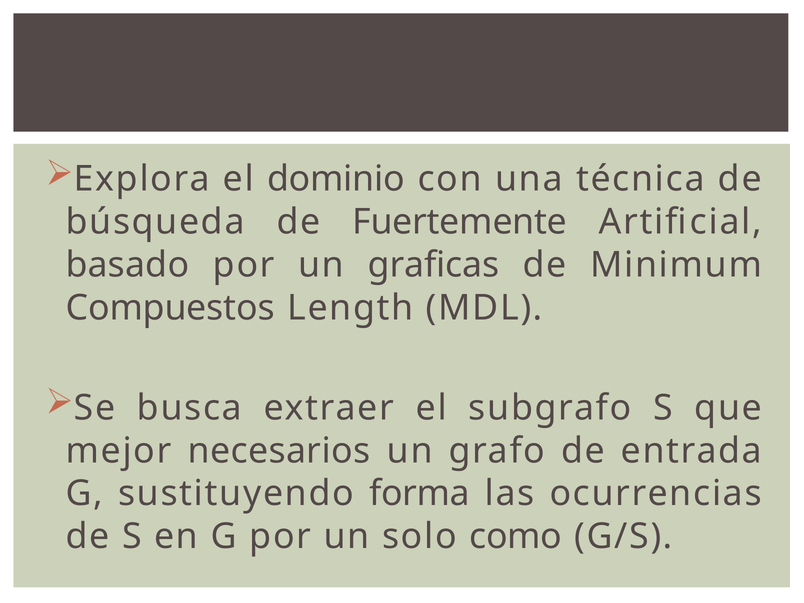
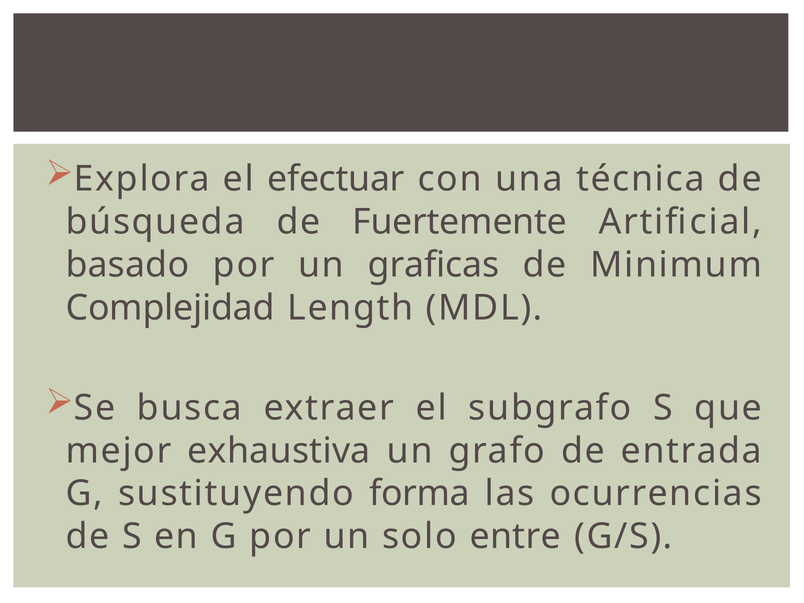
dominio: dominio -> efectuar
Compuestos: Compuestos -> Complejidad
necesarios: necesarios -> exhaustiva
como: como -> entre
